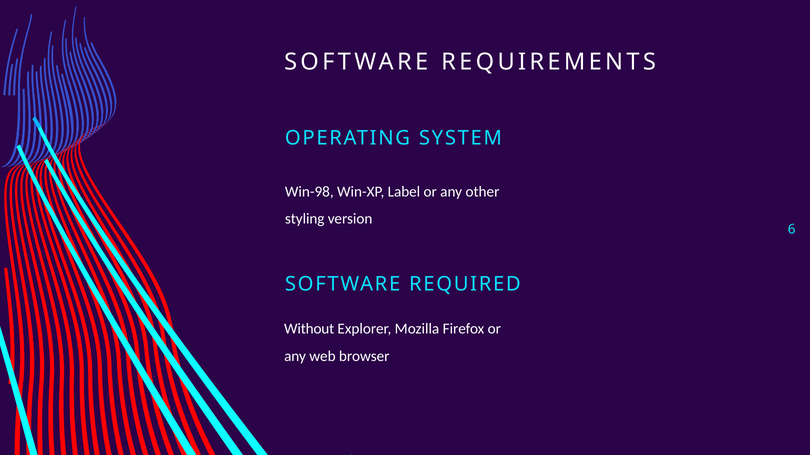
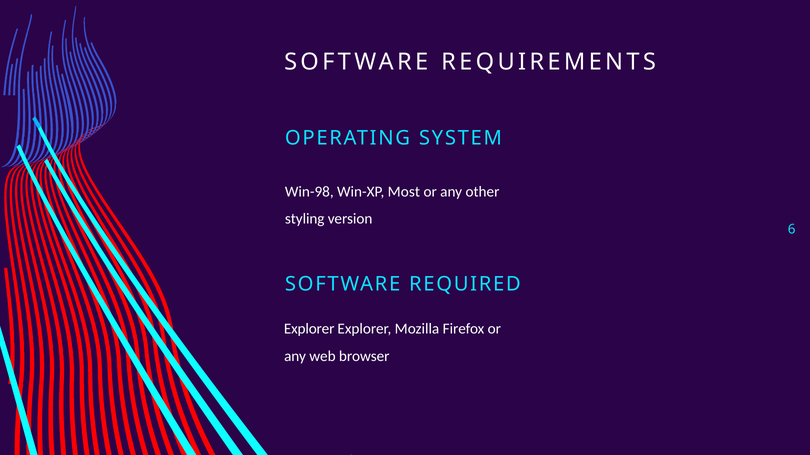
Label: Label -> Most
Without at (309, 329): Without -> Explorer
